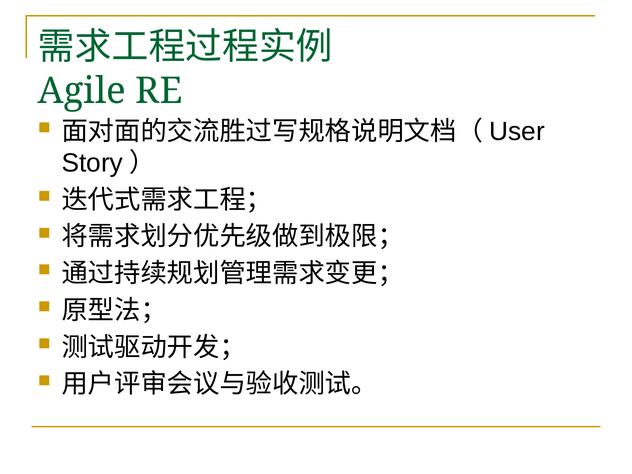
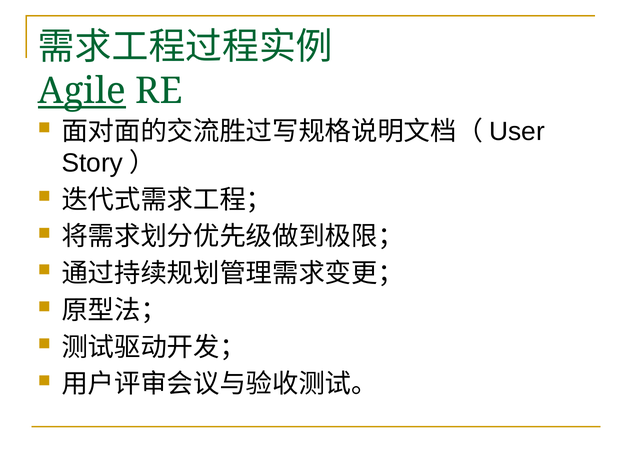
Agile underline: none -> present
